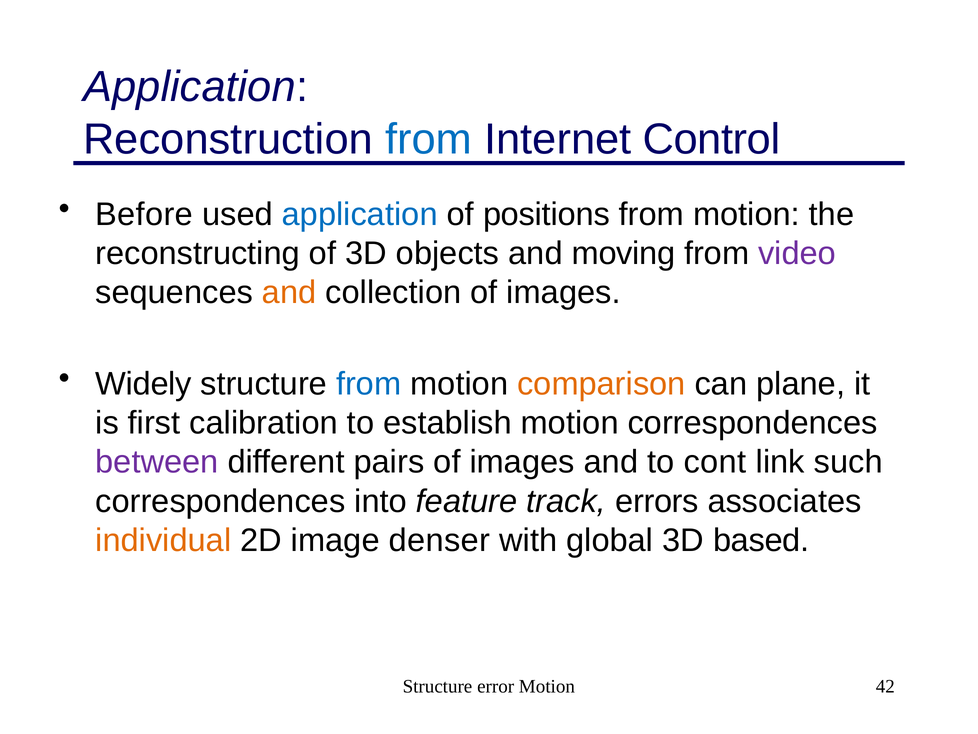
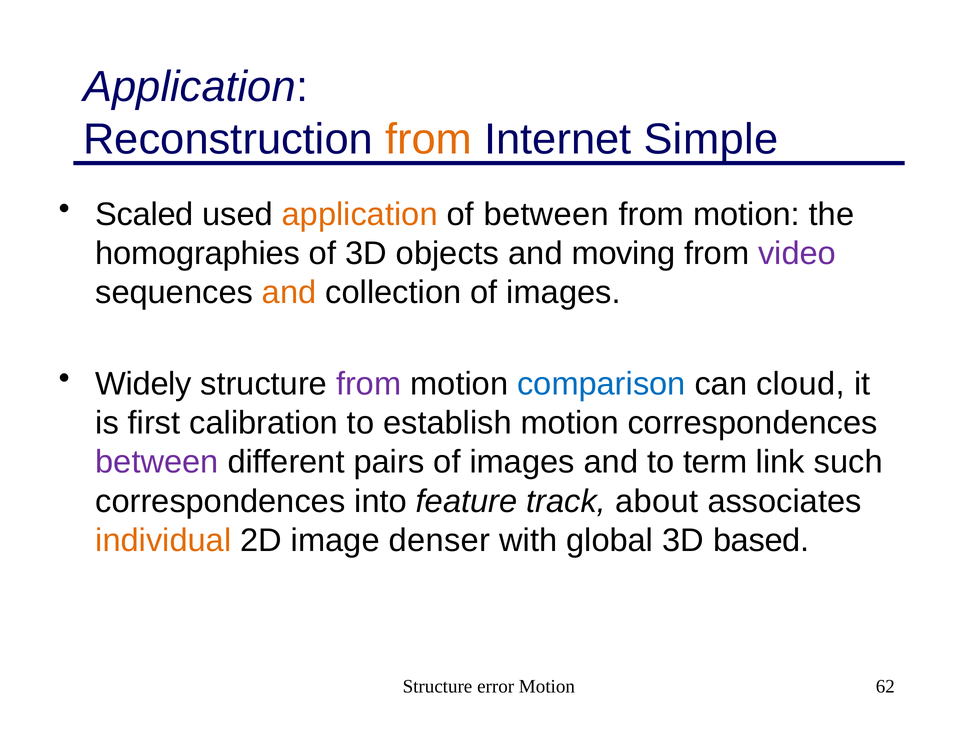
from at (429, 139) colour: blue -> orange
Control: Control -> Simple
Before: Before -> Scaled
application at (360, 214) colour: blue -> orange
of positions: positions -> between
reconstructing: reconstructing -> homographies
from at (369, 384) colour: blue -> purple
comparison colour: orange -> blue
plane: plane -> cloud
cont: cont -> term
errors: errors -> about
42: 42 -> 62
